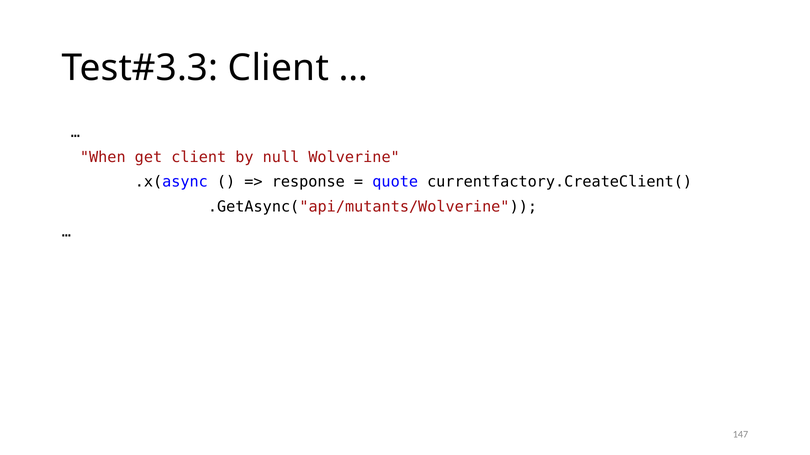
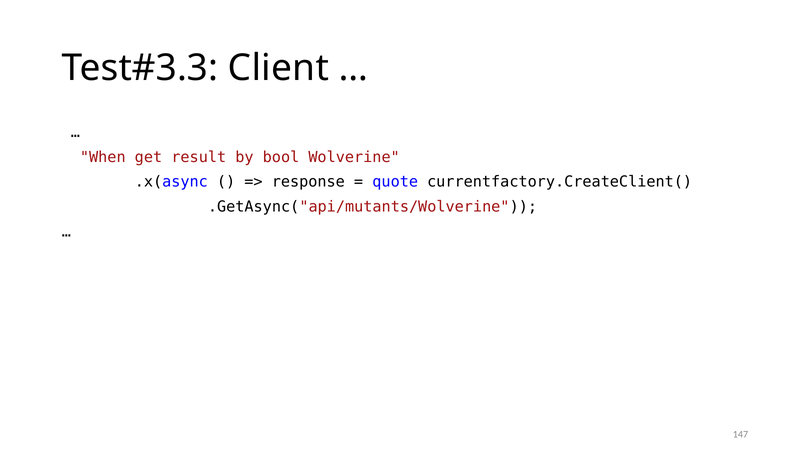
get client: client -> result
null: null -> bool
